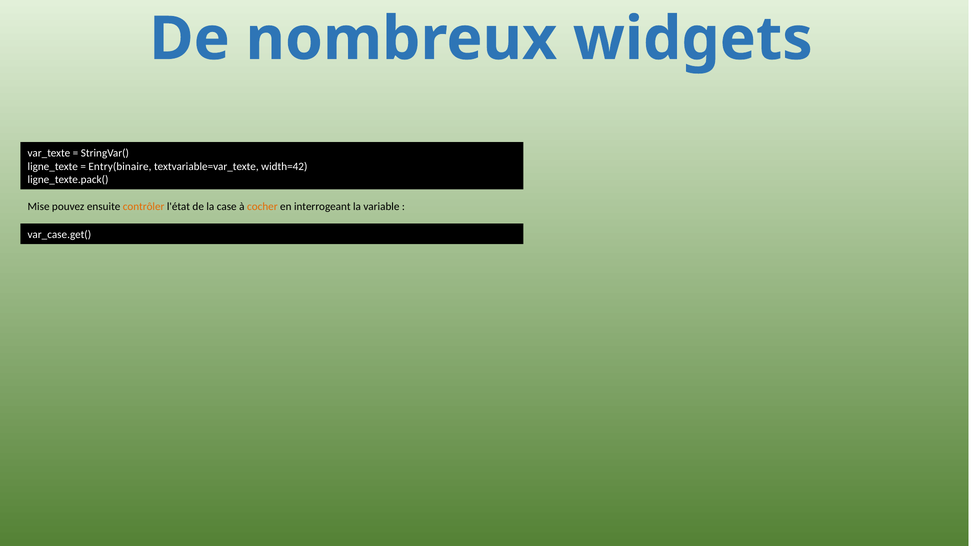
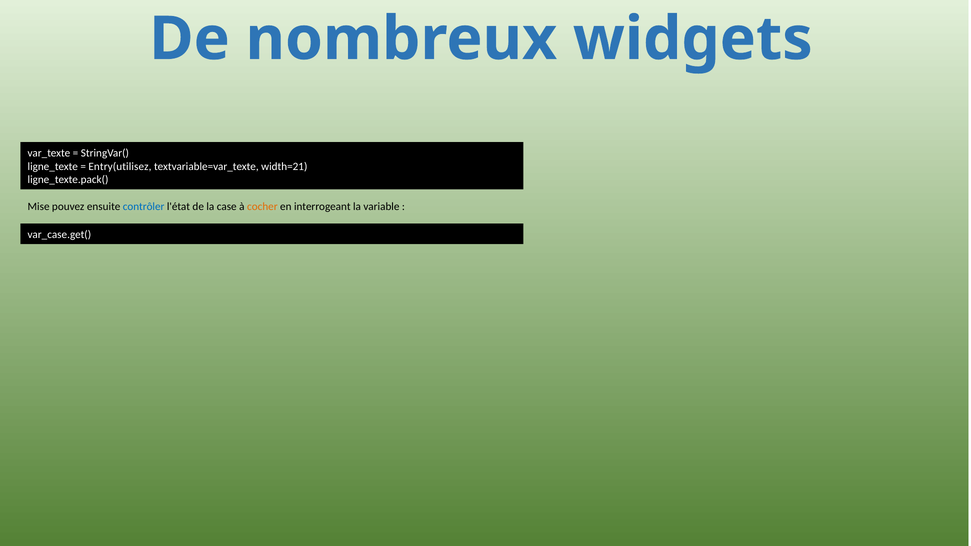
Entry(binaire: Entry(binaire -> Entry(utilisez
width=42: width=42 -> width=21
contrôler colour: orange -> blue
